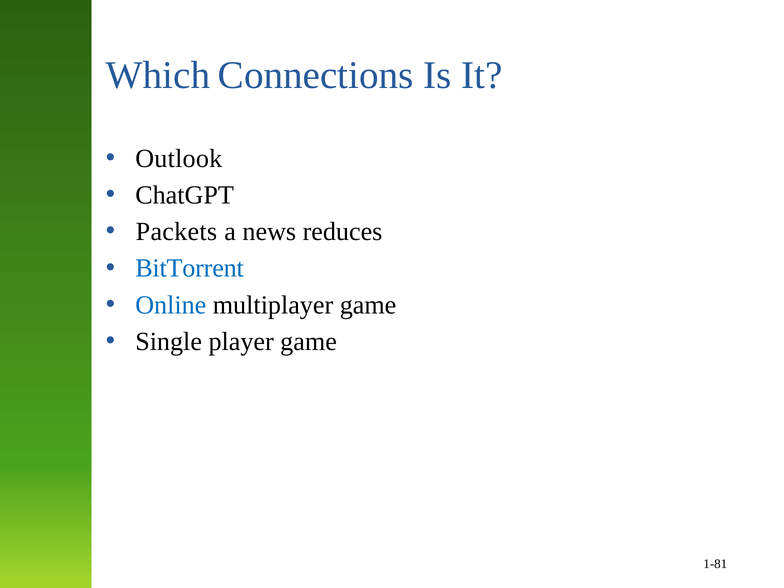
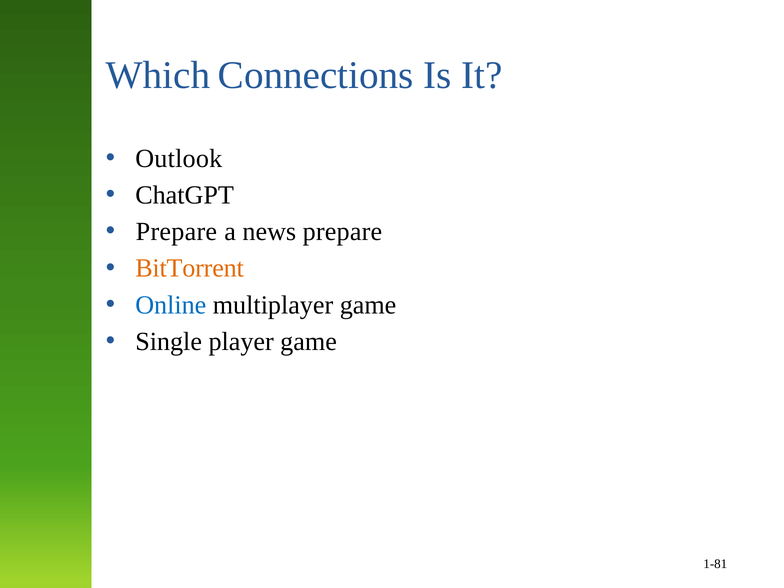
Packets at (176, 232): Packets -> Prepare
news reduces: reduces -> prepare
BitTorrent colour: blue -> orange
